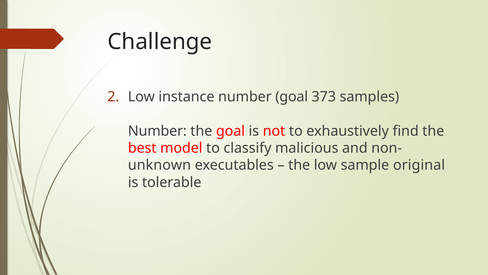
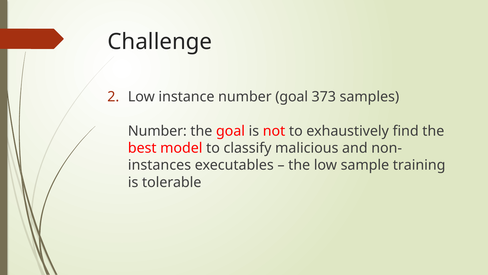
unknown: unknown -> instances
original: original -> training
